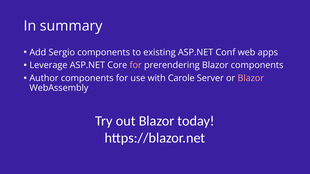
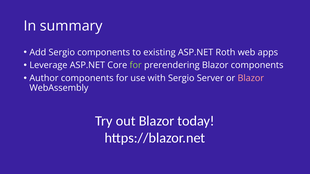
Conf: Conf -> Roth
for at (136, 65) colour: pink -> light green
with Carole: Carole -> Sergio
